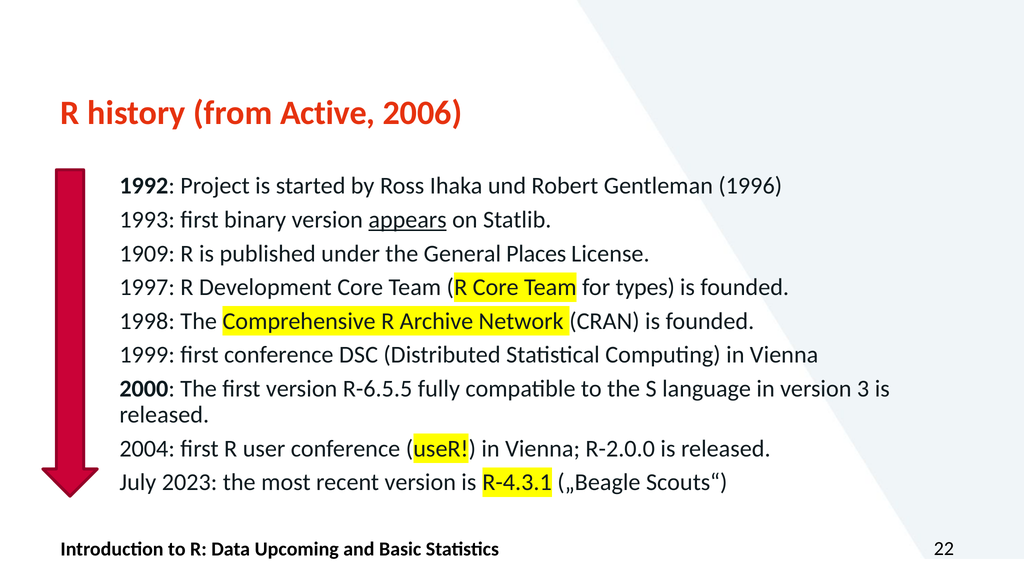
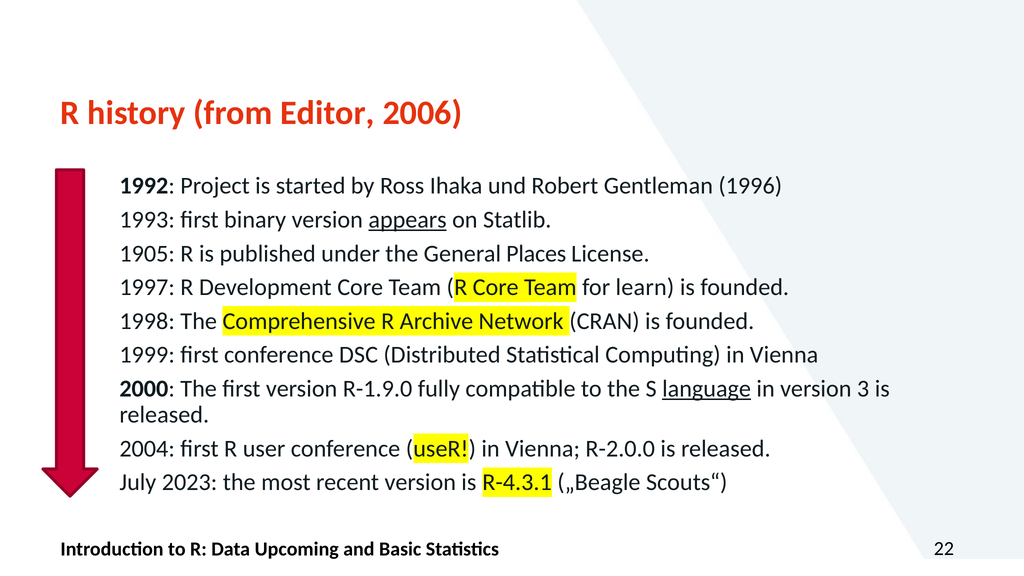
Active: Active -> Editor
1909: 1909 -> 1905
types: types -> learn
R-6.5.5: R-6.5.5 -> R-1.9.0
language underline: none -> present
